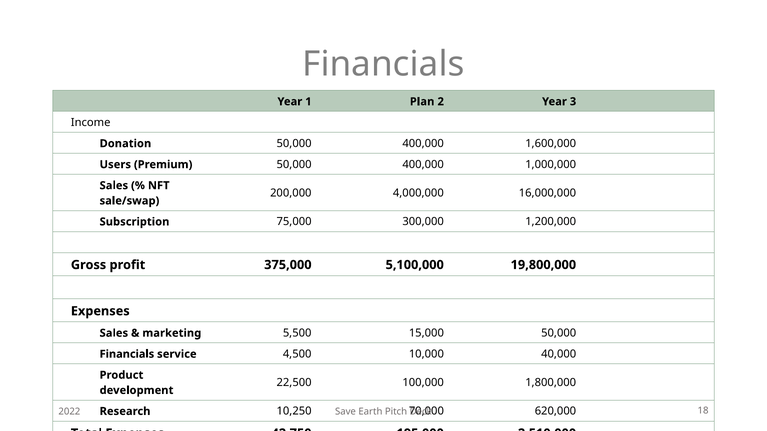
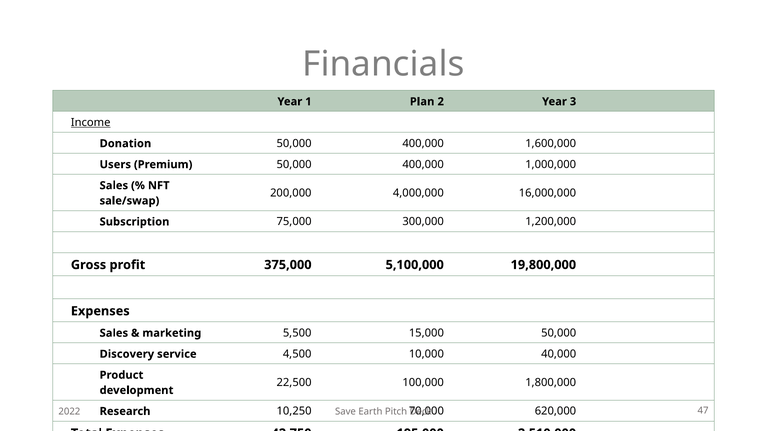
Income underline: none -> present
Financials at (127, 354): Financials -> Discovery
18: 18 -> 47
